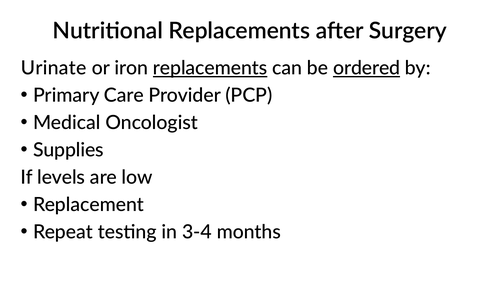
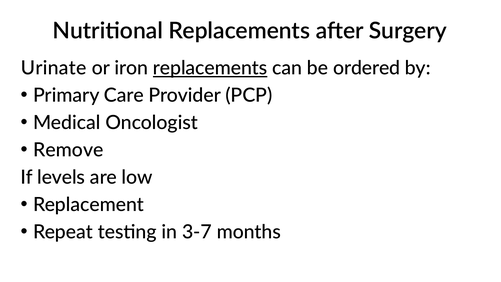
ordered underline: present -> none
Supplies: Supplies -> Remove
3-4: 3-4 -> 3-7
